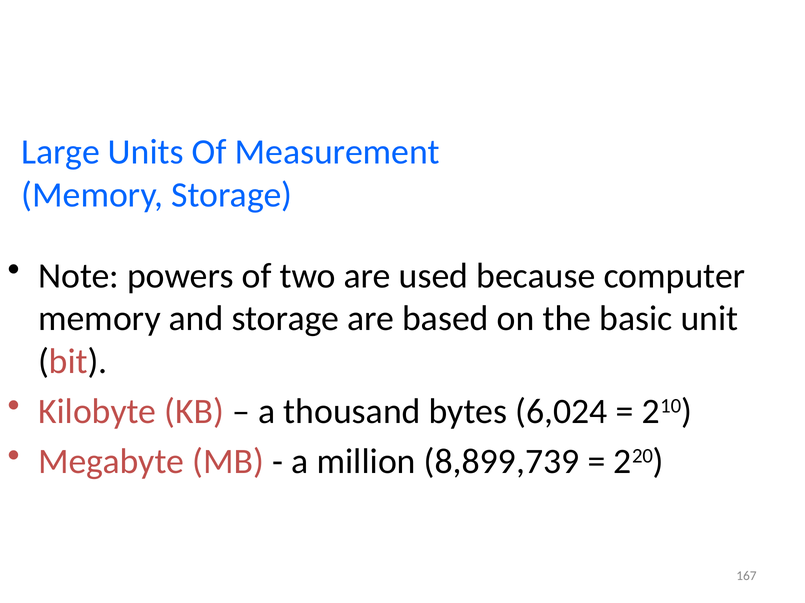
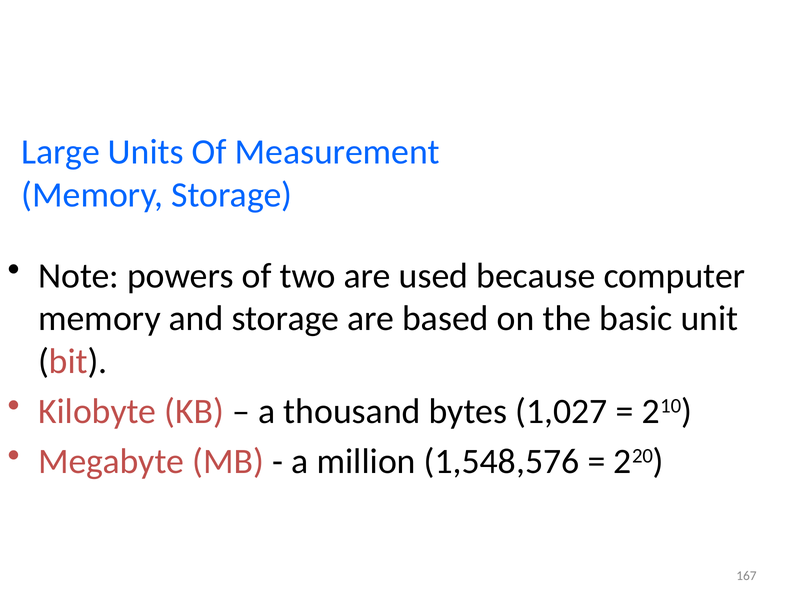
6,024: 6,024 -> 1,027
8,899,739: 8,899,739 -> 1,548,576
